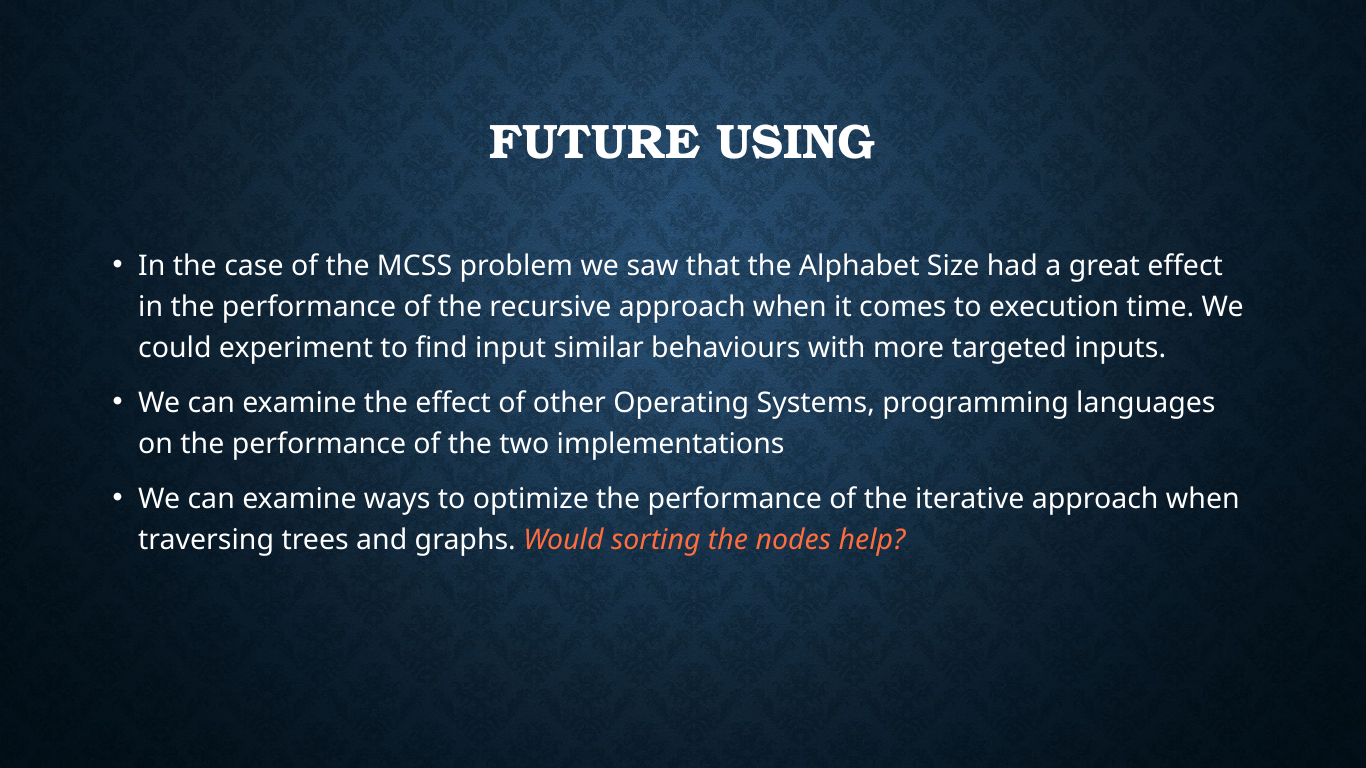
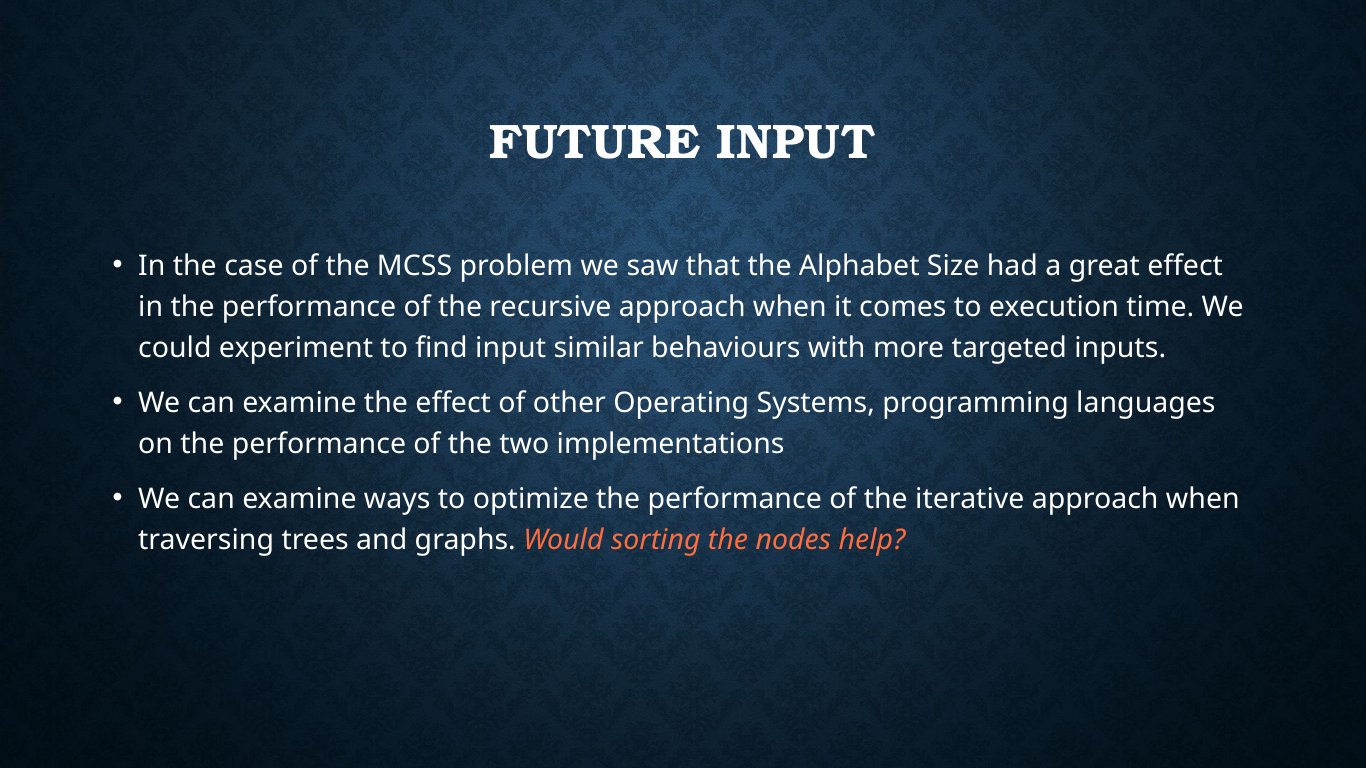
FUTURE USING: USING -> INPUT
